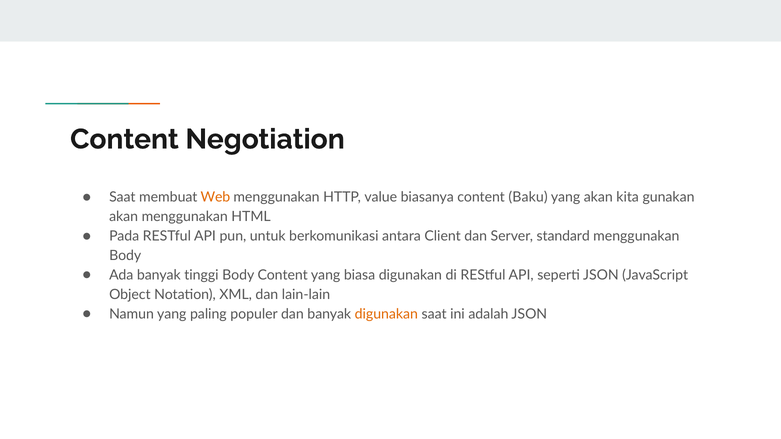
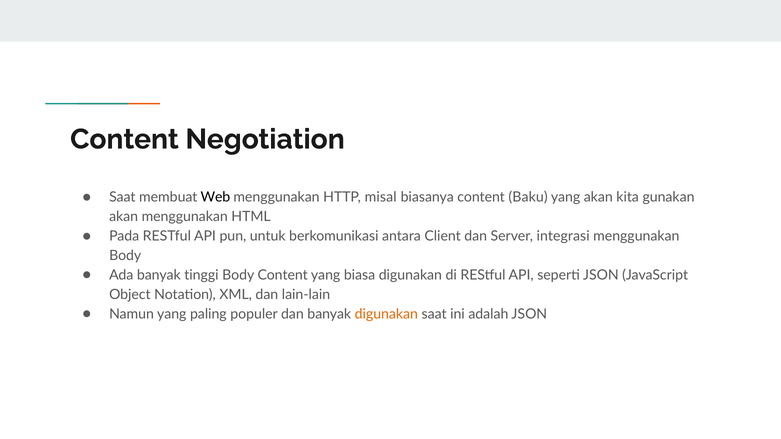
Web colour: orange -> black
value: value -> misal
standard: standard -> integrasi
